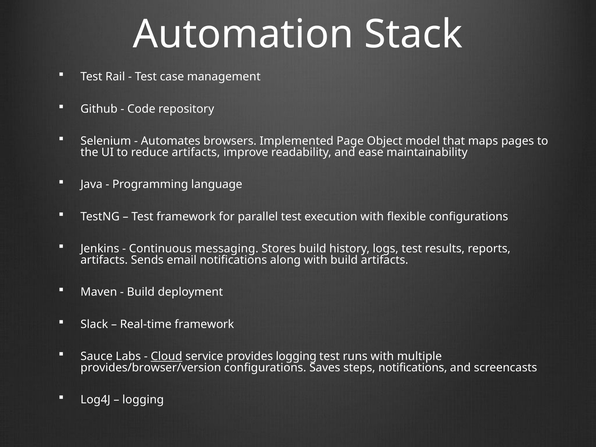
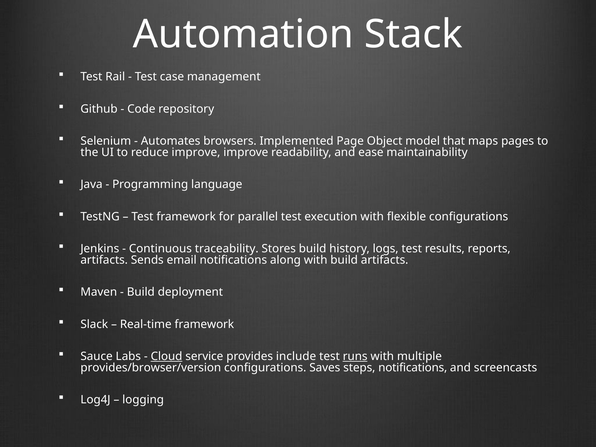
reduce artifacts: artifacts -> improve
messaging: messaging -> traceability
provides logging: logging -> include
runs underline: none -> present
